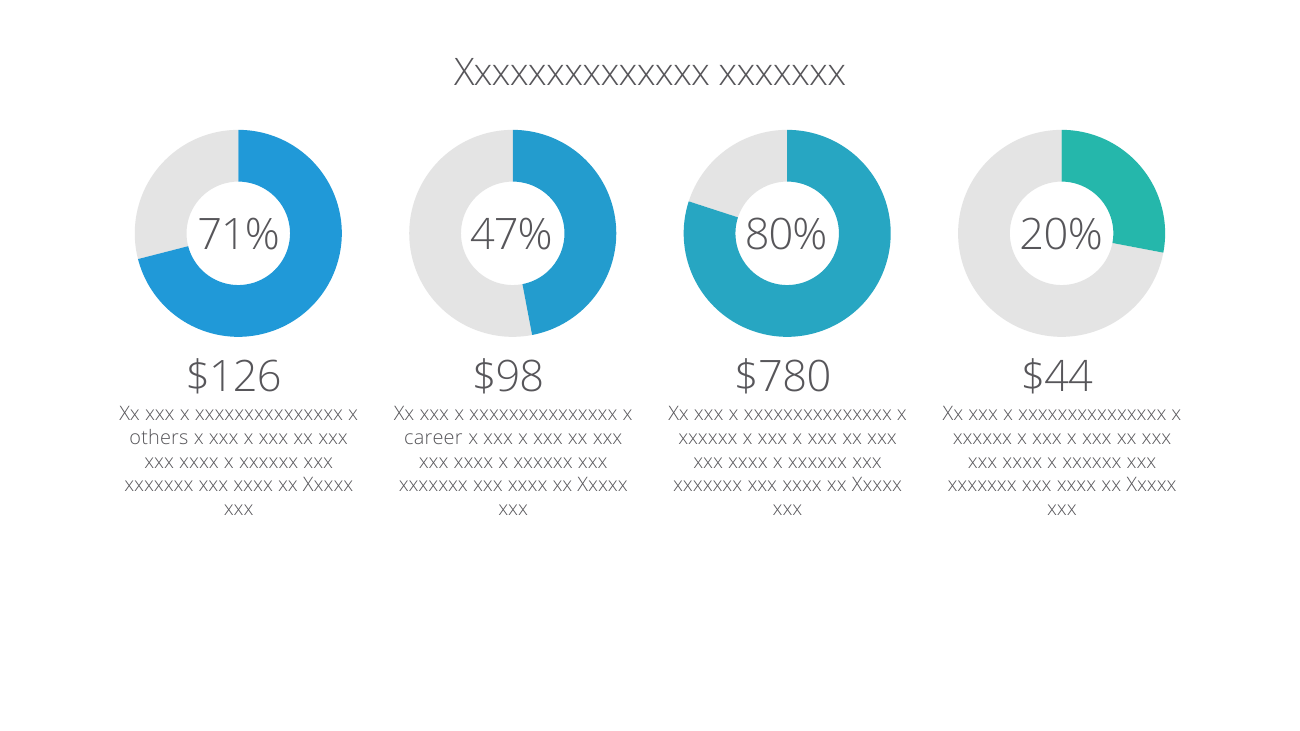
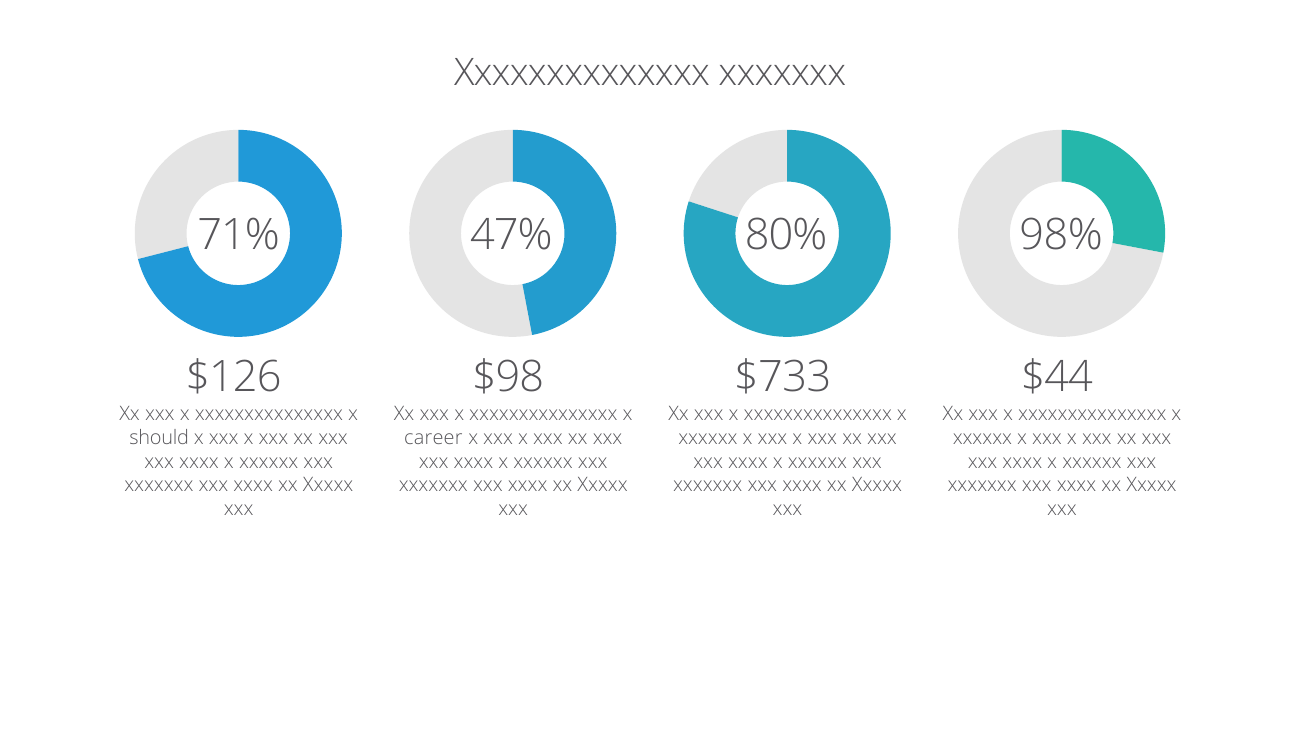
20%: 20% -> 98%
$780: $780 -> $733
others: others -> should
